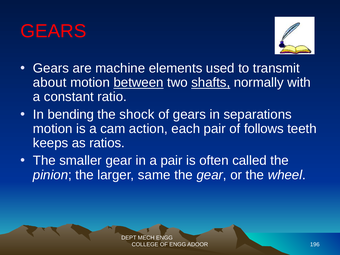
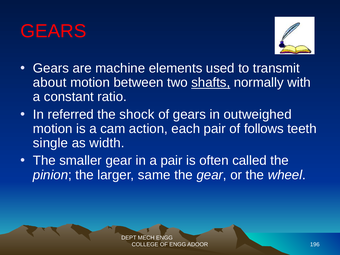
between underline: present -> none
bending: bending -> referred
separations: separations -> outweighed
keeps: keeps -> single
ratios: ratios -> width
